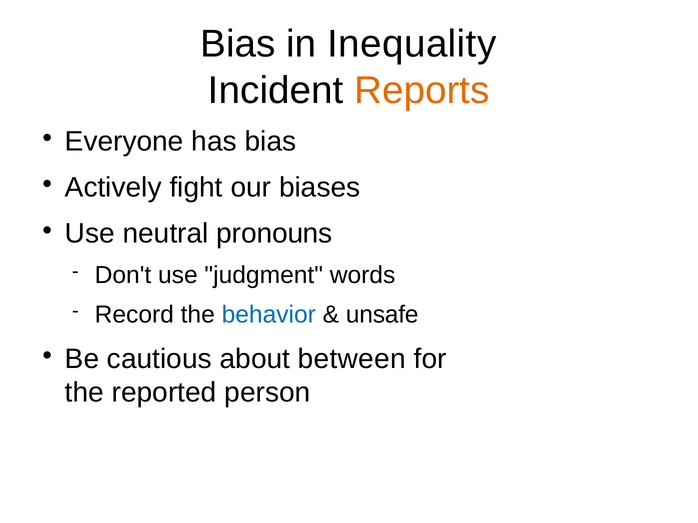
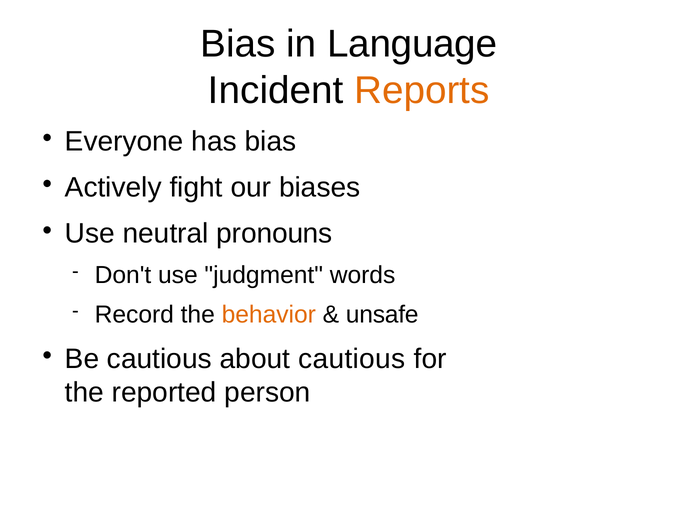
Inequality: Inequality -> Language
behavior colour: blue -> orange
about between: between -> cautious
